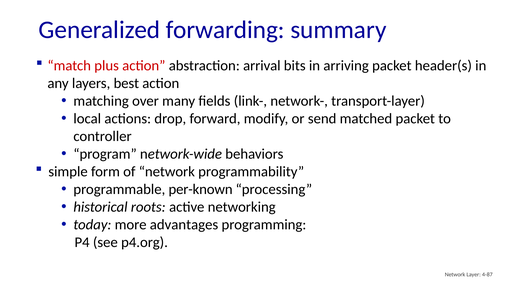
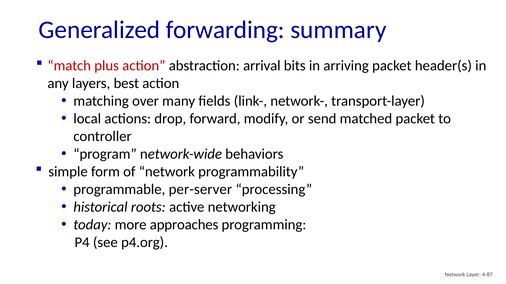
per-known: per-known -> per-server
advantages: advantages -> approaches
